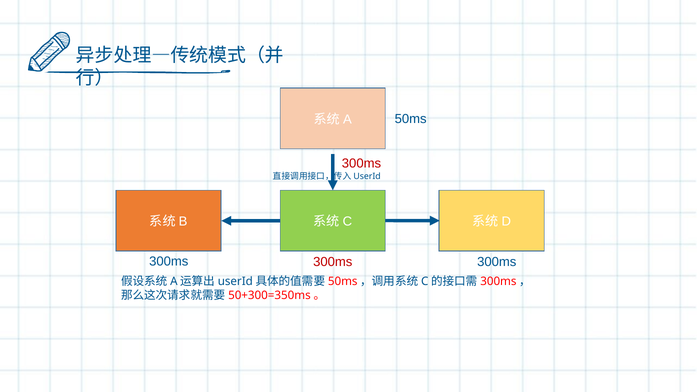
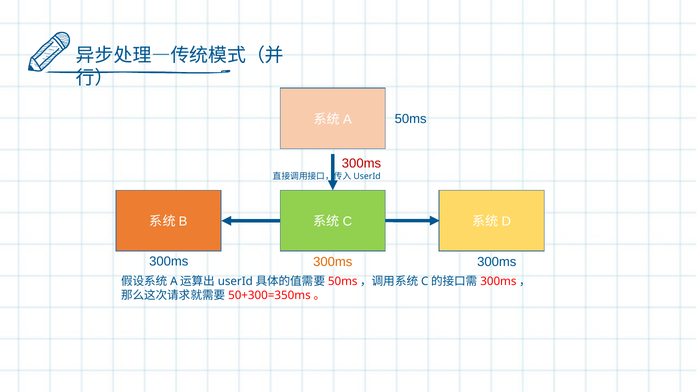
300ms at (333, 262) colour: red -> orange
